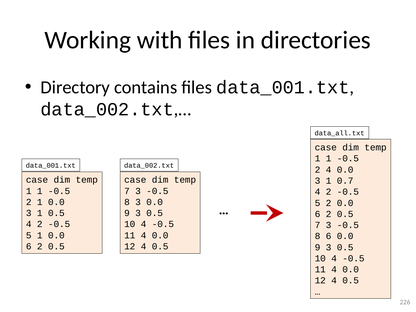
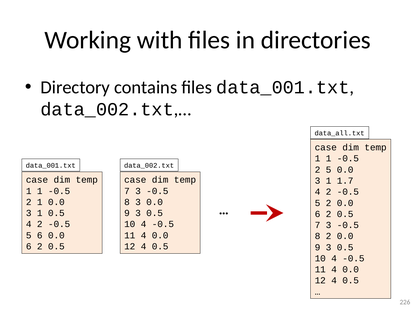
2 4: 4 -> 5
0.7: 0.7 -> 1.7
5 1: 1 -> 6
8 6: 6 -> 2
